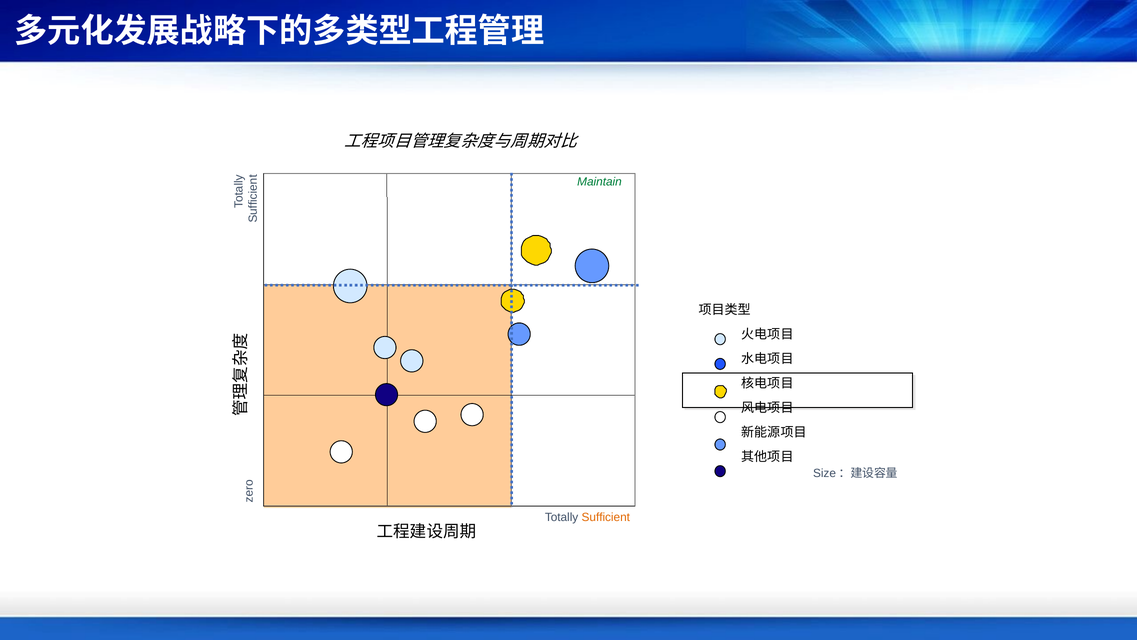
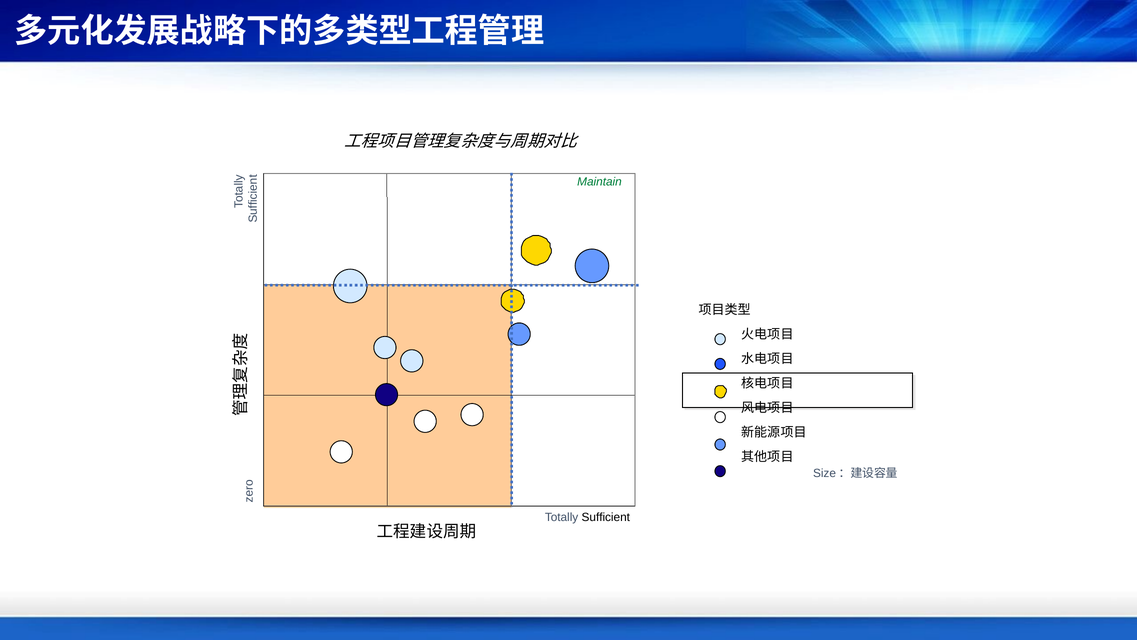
Sufficient colour: orange -> black
